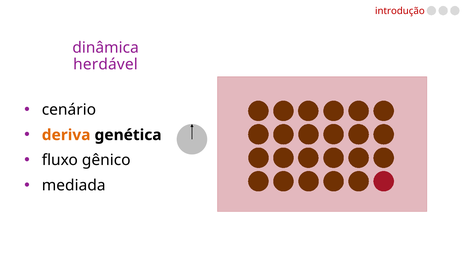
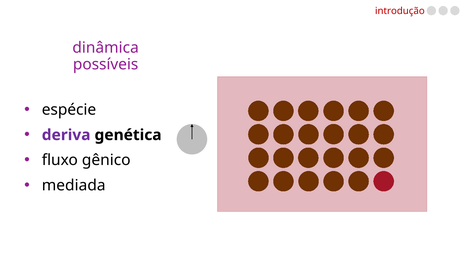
herdável: herdável -> possíveis
cenário: cenário -> espécie
deriva colour: orange -> purple
